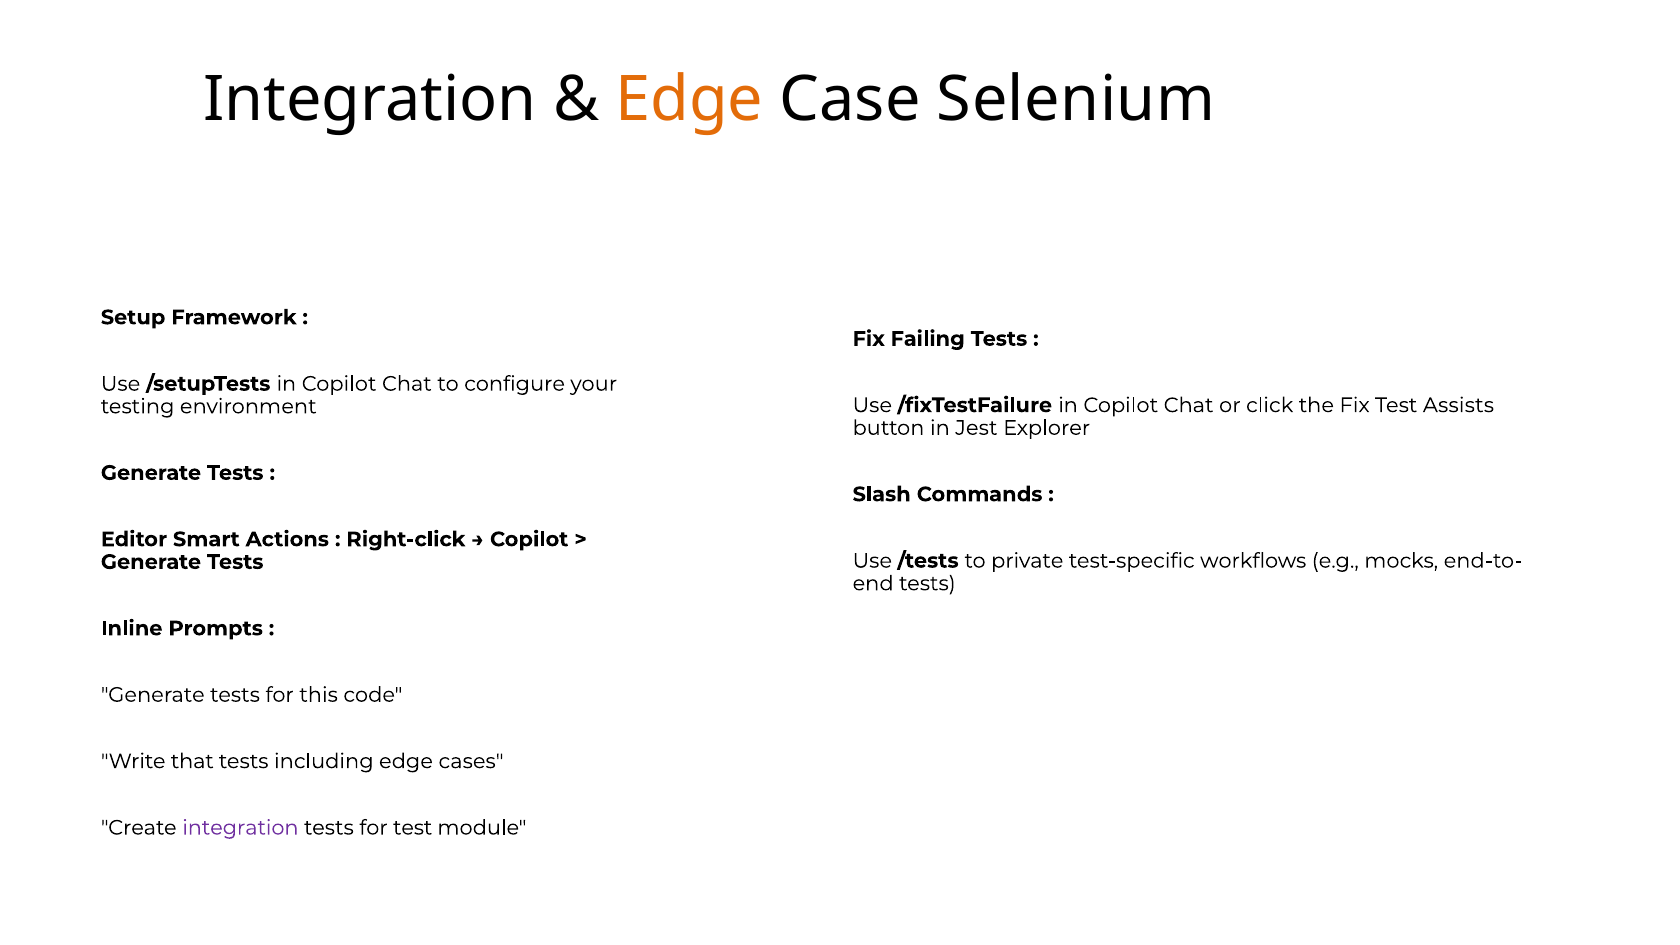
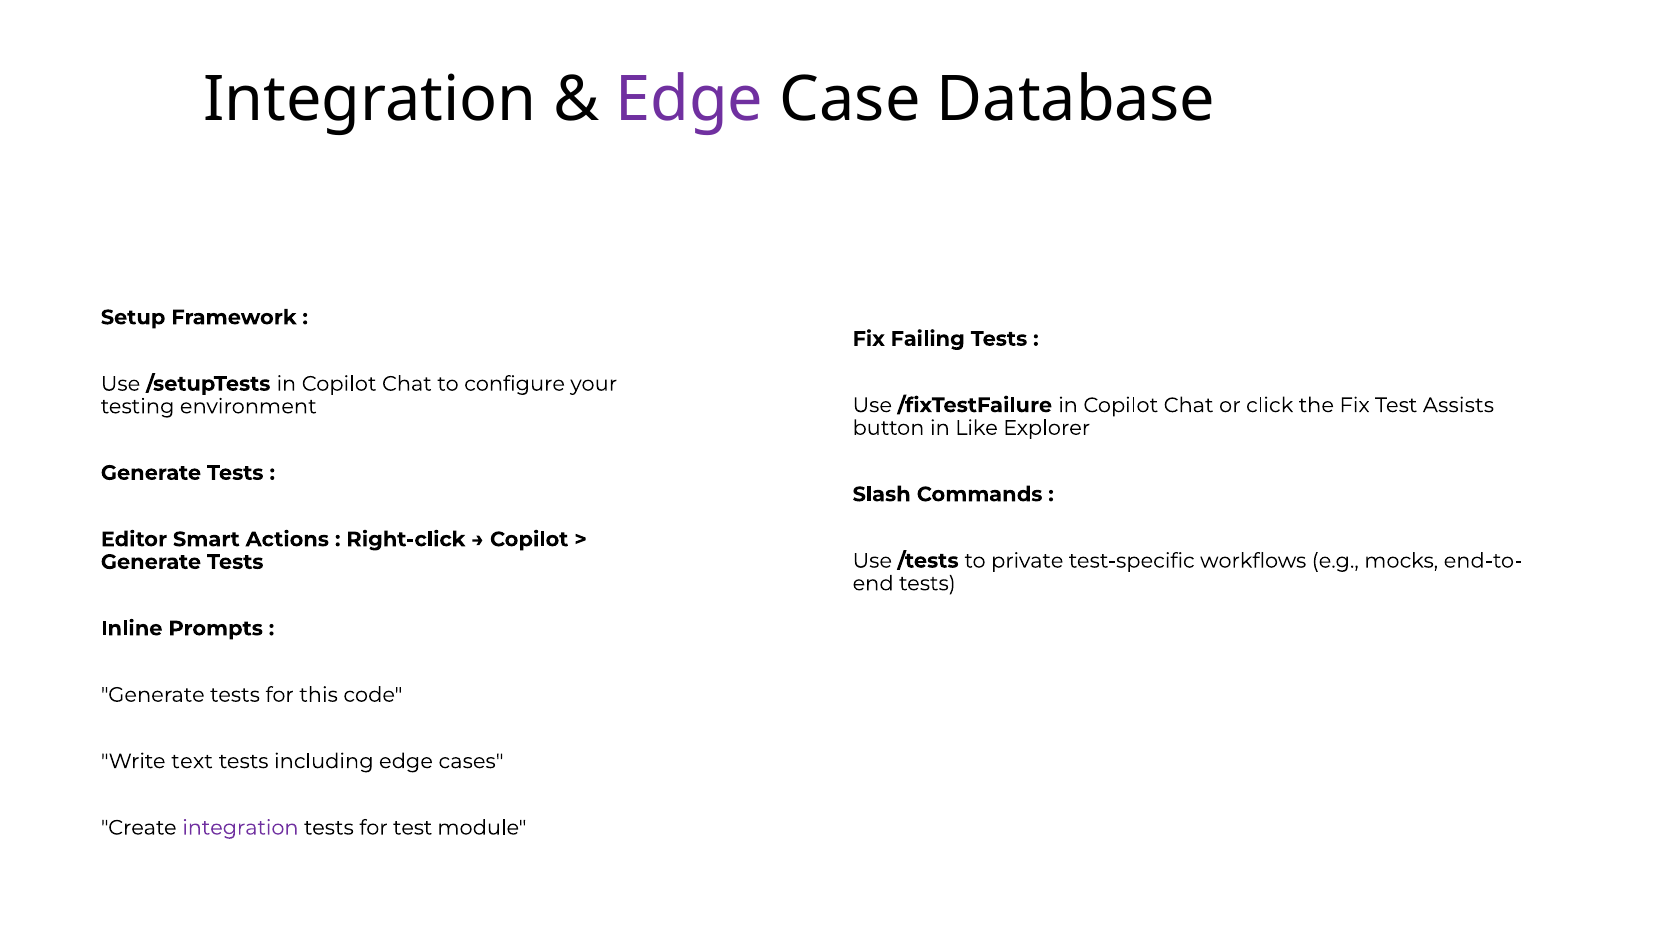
Edge at (690, 100) colour: orange -> purple
Selenium: Selenium -> Database
Jest: Jest -> Like
that: that -> text
